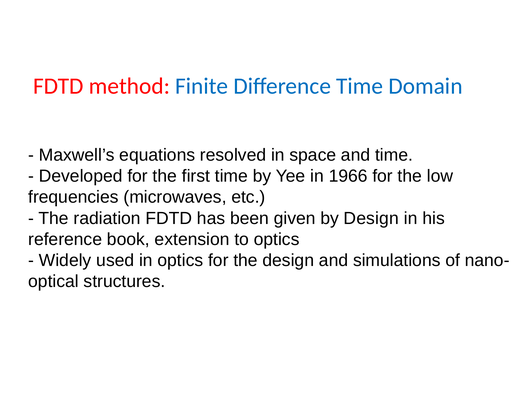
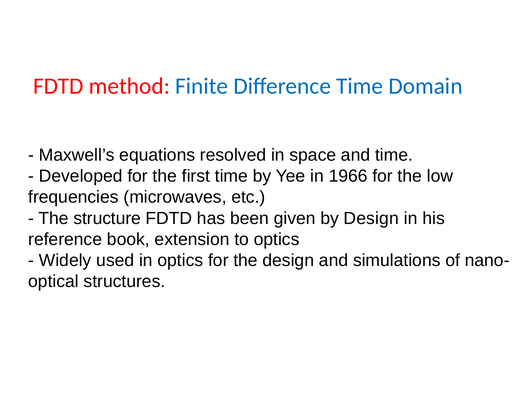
radiation: radiation -> structure
